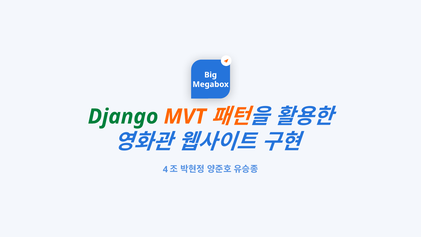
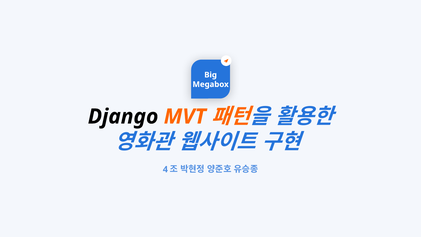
Django colour: green -> black
